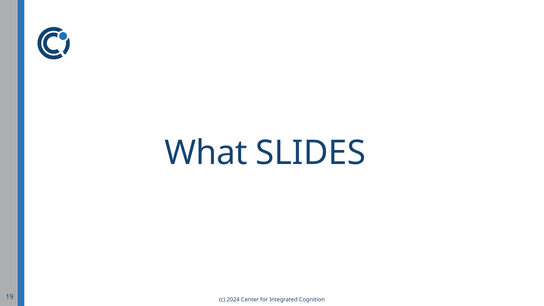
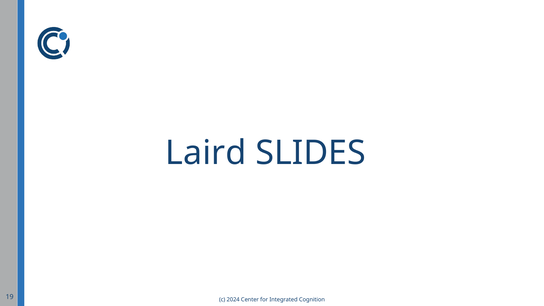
What: What -> Laird
